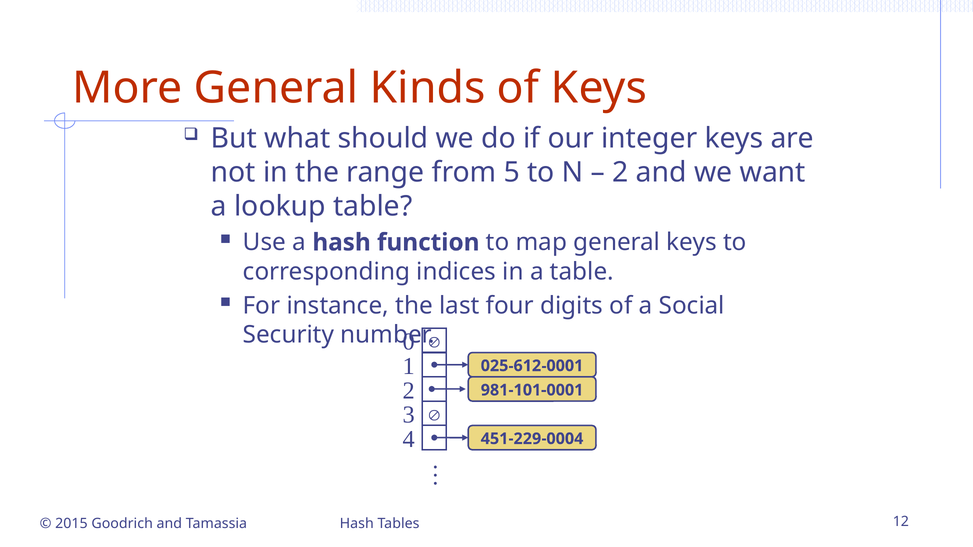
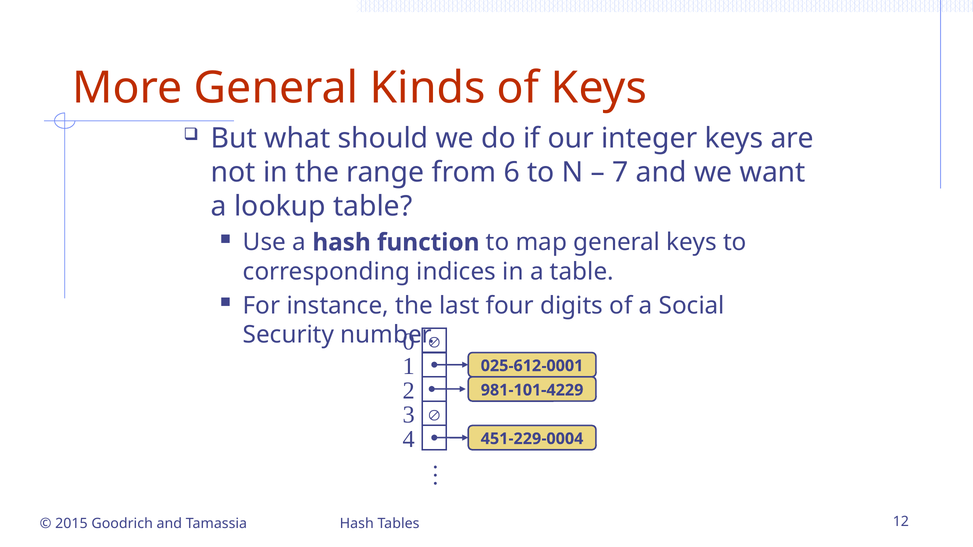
5: 5 -> 6
2 at (620, 172): 2 -> 7
981-101-0001: 981-101-0001 -> 981-101-4229
